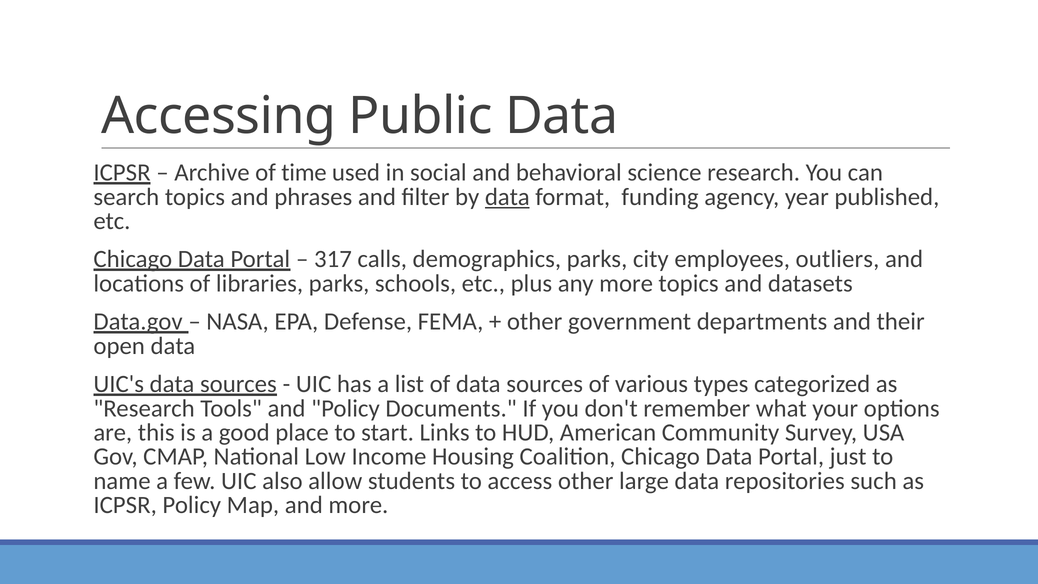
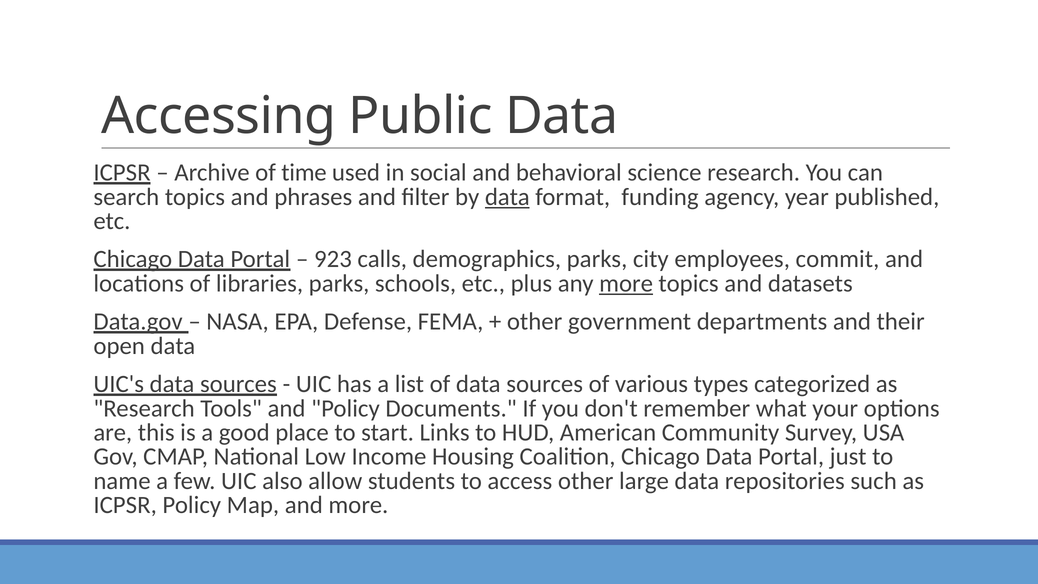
317: 317 -> 923
outliers: outliers -> commit
more at (626, 283) underline: none -> present
